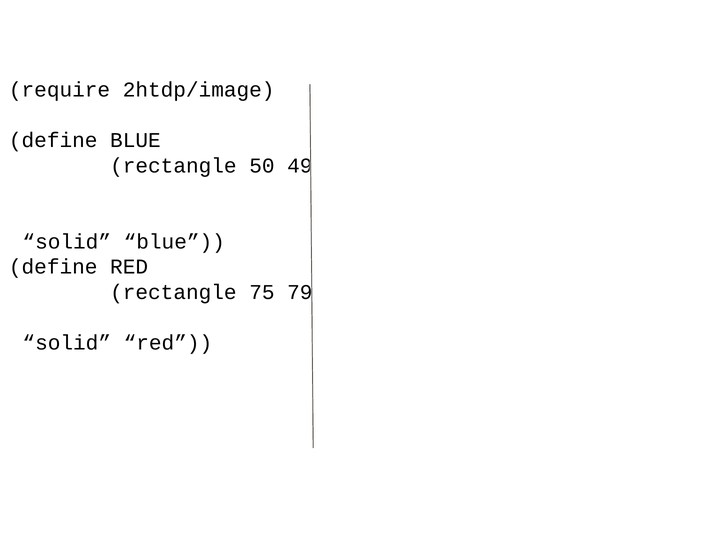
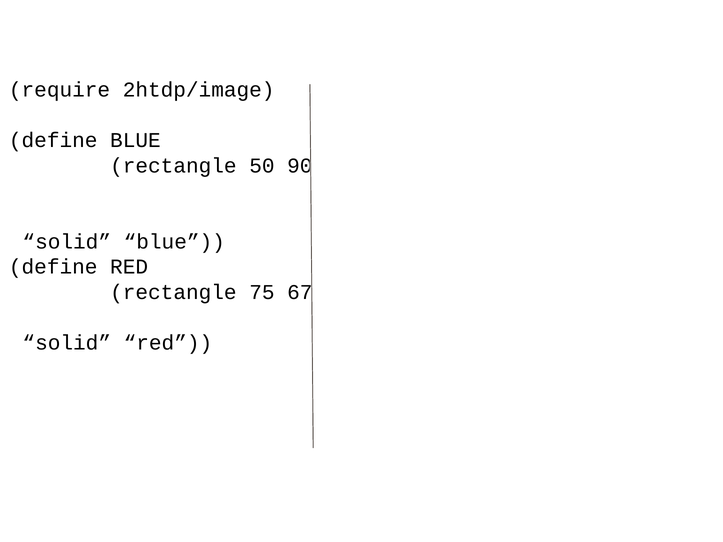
49: 49 -> 90
79: 79 -> 67
